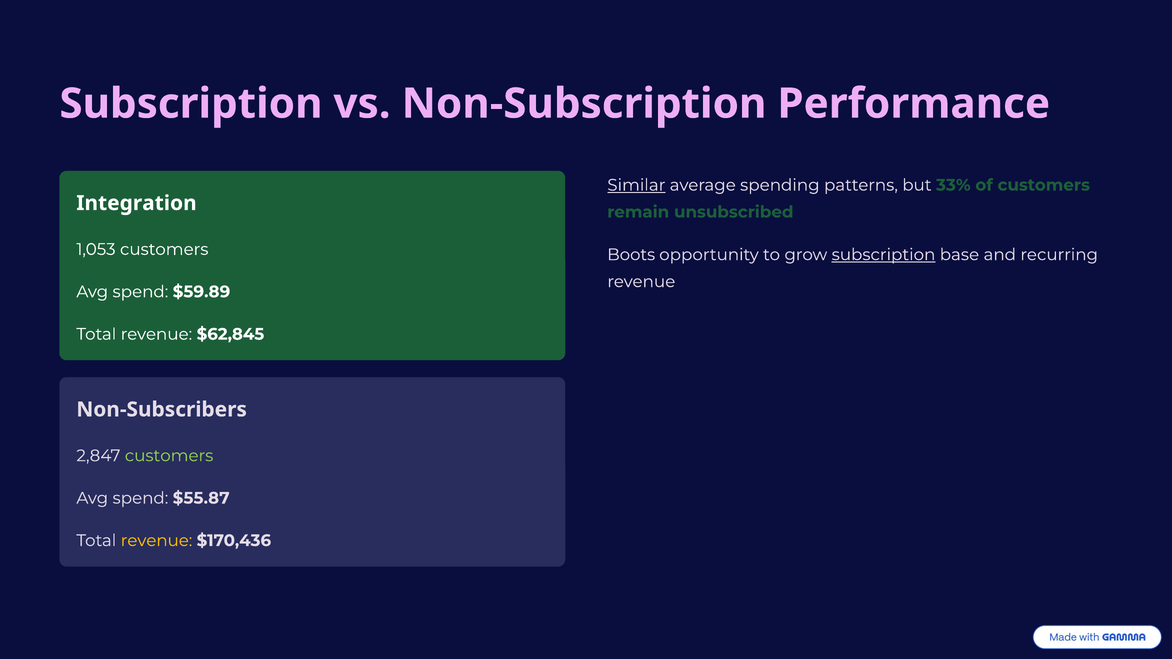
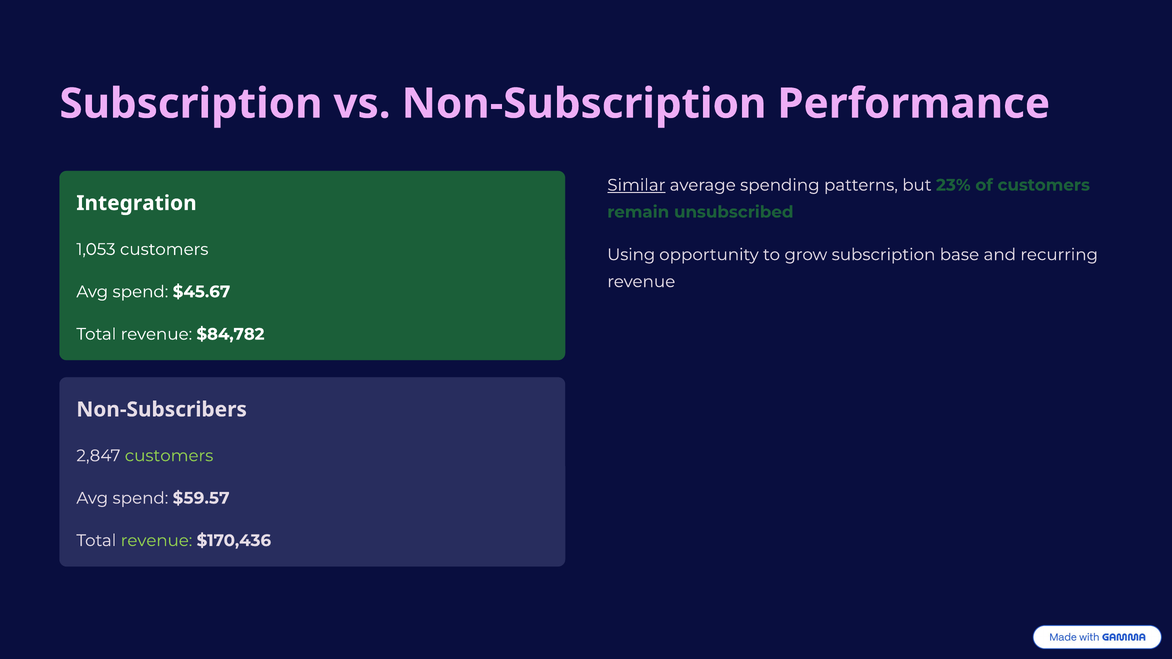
33%: 33% -> 23%
Boots: Boots -> Using
subscription at (884, 255) underline: present -> none
$59.89: $59.89 -> $45.67
$62,845: $62,845 -> $84,782
$55.87: $55.87 -> $59.57
revenue at (156, 541) colour: yellow -> light green
